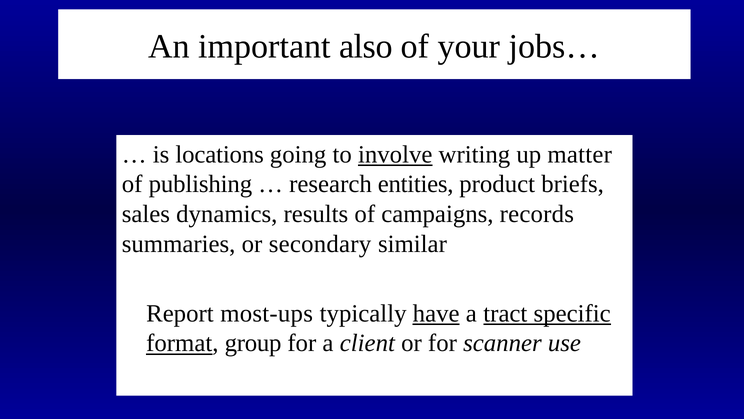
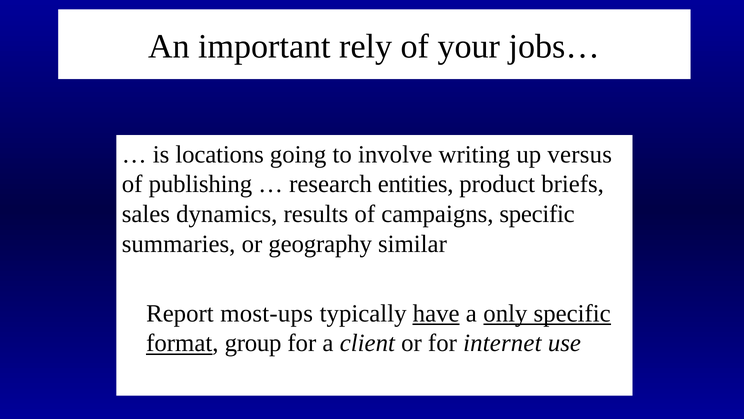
also: also -> rely
involve underline: present -> none
matter: matter -> versus
campaigns records: records -> specific
secondary: secondary -> geography
tract: tract -> only
scanner: scanner -> internet
